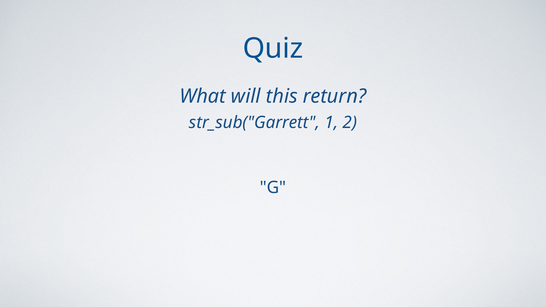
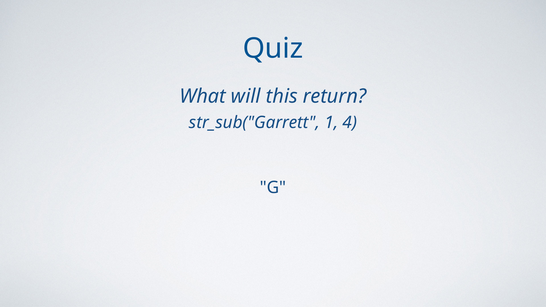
2: 2 -> 4
